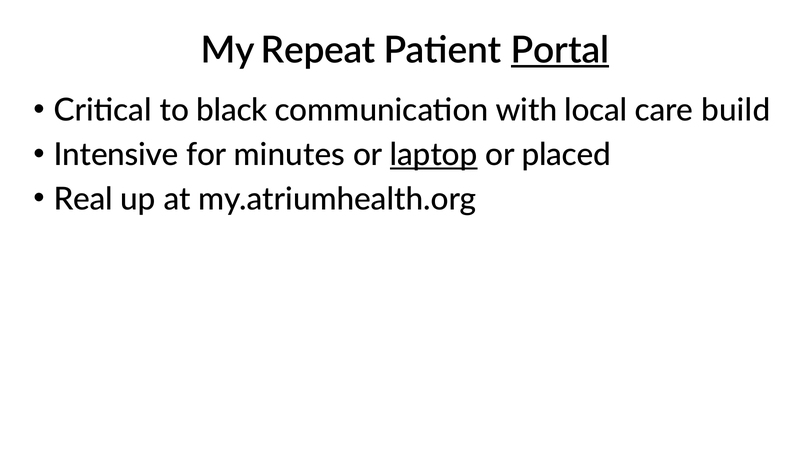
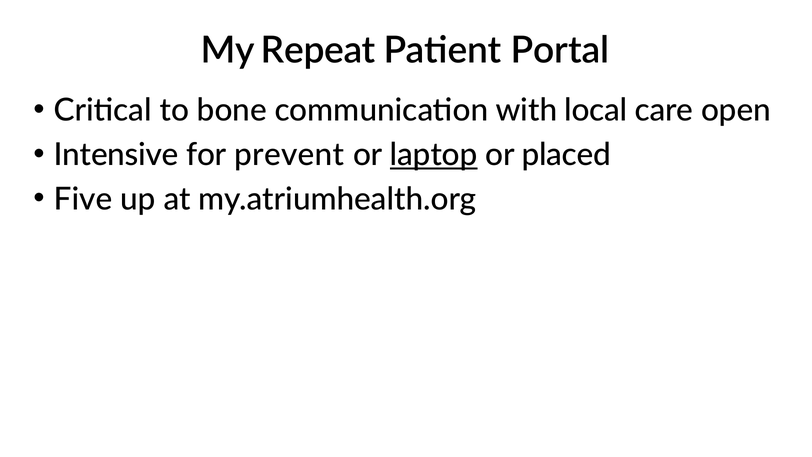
Portal underline: present -> none
black: black -> bone
build: build -> open
minutes: minutes -> prevent
Real: Real -> Five
